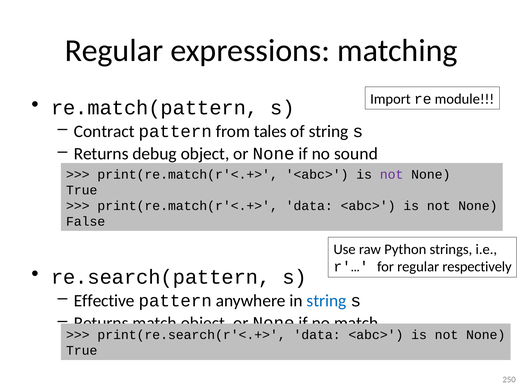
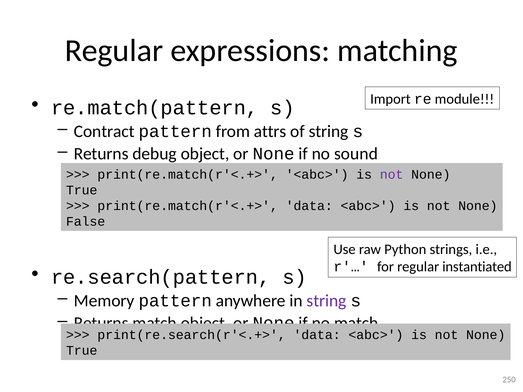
tales: tales -> attrs
respectively: respectively -> instantiated
Effective: Effective -> Memory
string at (327, 301) colour: blue -> purple
